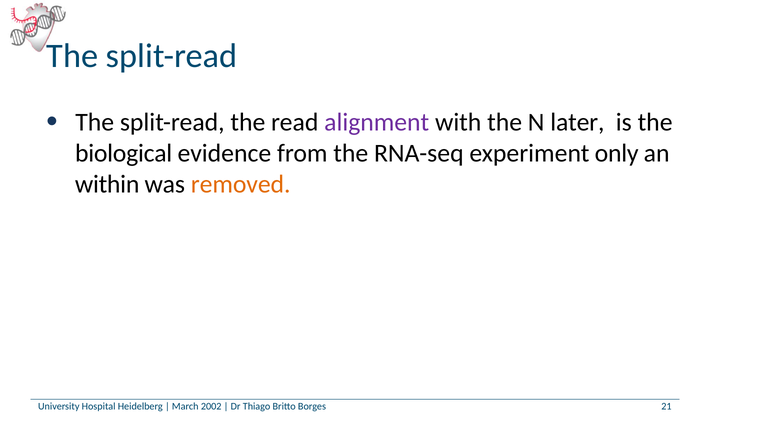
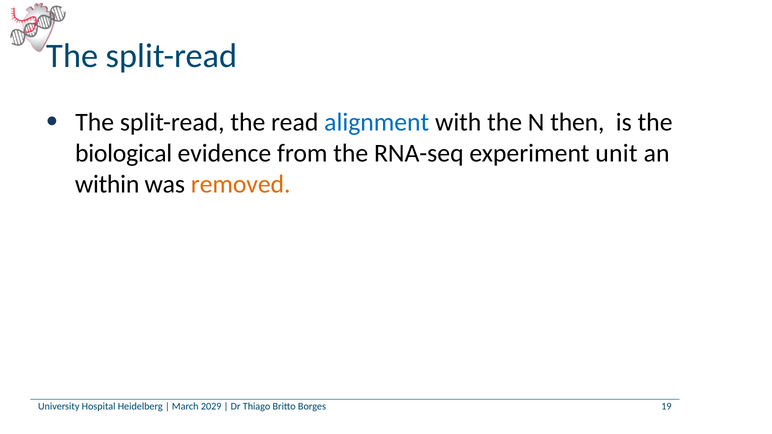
alignment colour: purple -> blue
later: later -> then
only: only -> unit
2002: 2002 -> 2029
21: 21 -> 19
